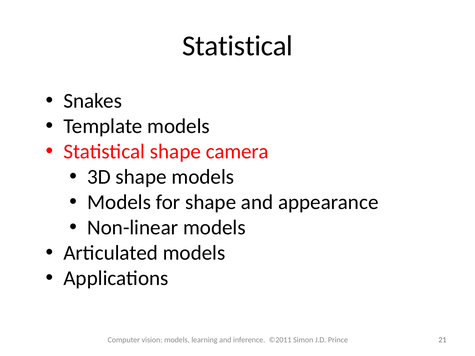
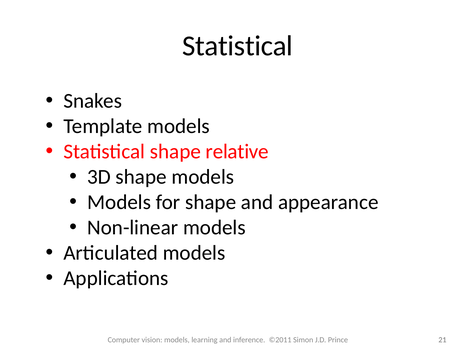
camera: camera -> relative
